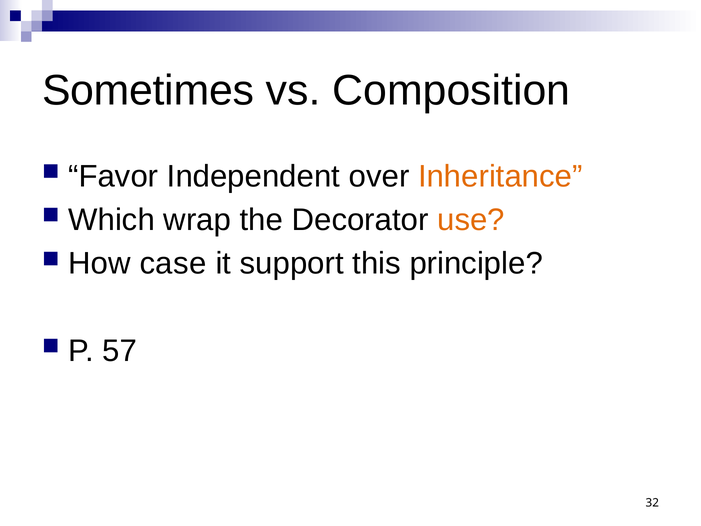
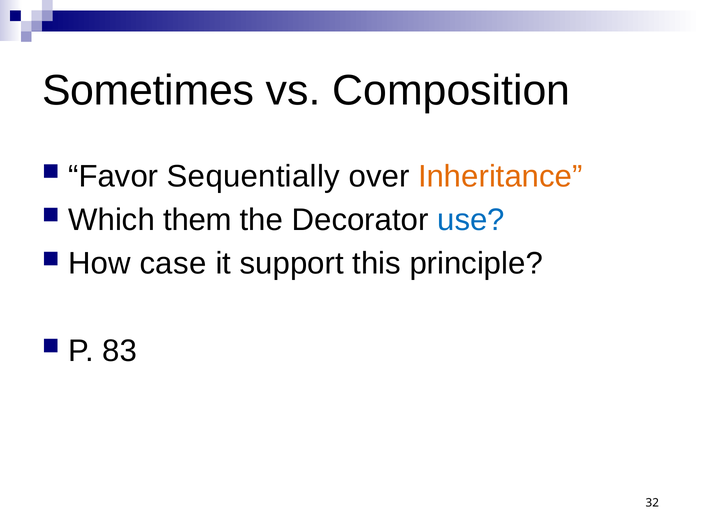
Independent: Independent -> Sequentially
wrap: wrap -> them
use colour: orange -> blue
57: 57 -> 83
